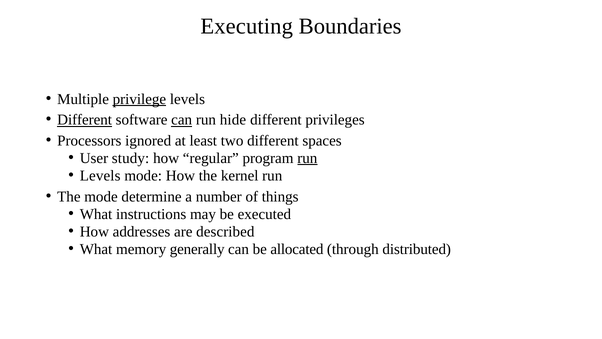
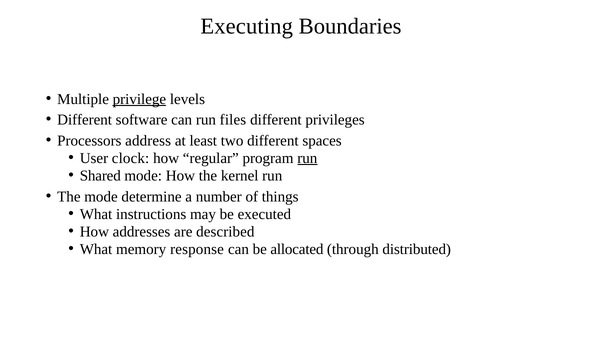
Different at (85, 120) underline: present -> none
can at (182, 120) underline: present -> none
hide: hide -> files
ignored: ignored -> address
study: study -> clock
Levels at (100, 176): Levels -> Shared
generally: generally -> response
